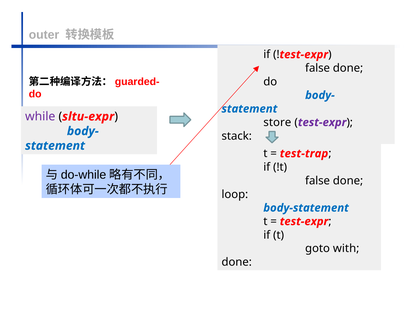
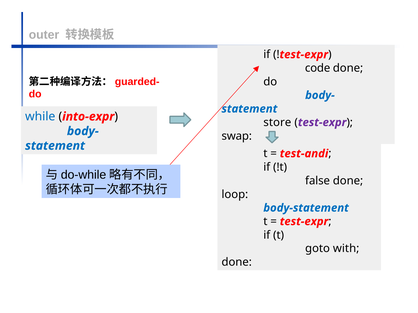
false at (318, 68): false -> code
while colour: purple -> blue
sltu-expr: sltu-expr -> into-expr
stack: stack -> swap
test-trap: test-trap -> test-andi
